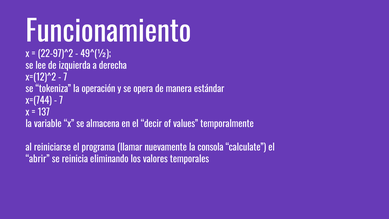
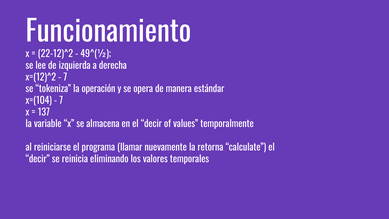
22-97)^2: 22-97)^2 -> 22-12)^2
x=(744: x=(744 -> x=(104
consola: consola -> retorna
abrir at (38, 159): abrir -> decir
